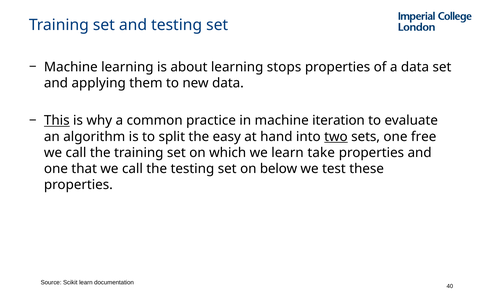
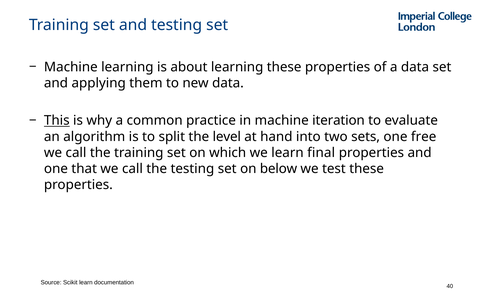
learning stops: stops -> these
easy: easy -> level
two underline: present -> none
take: take -> final
